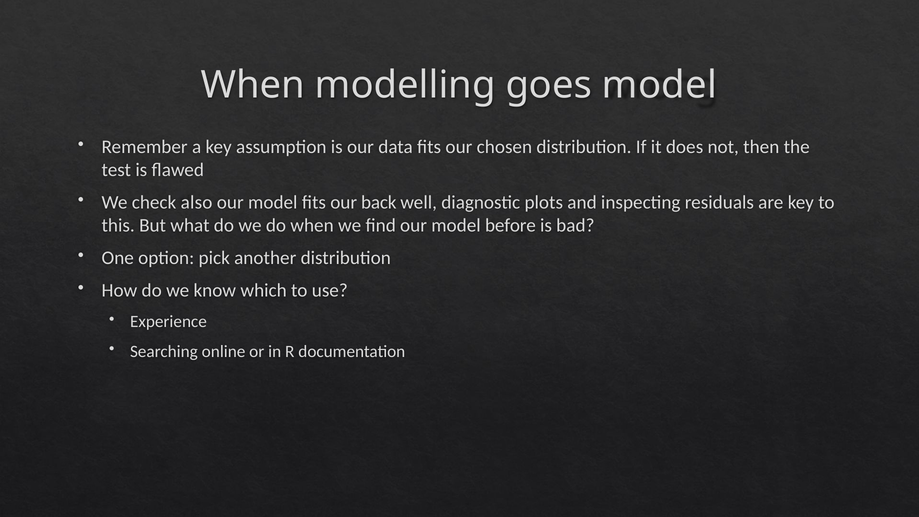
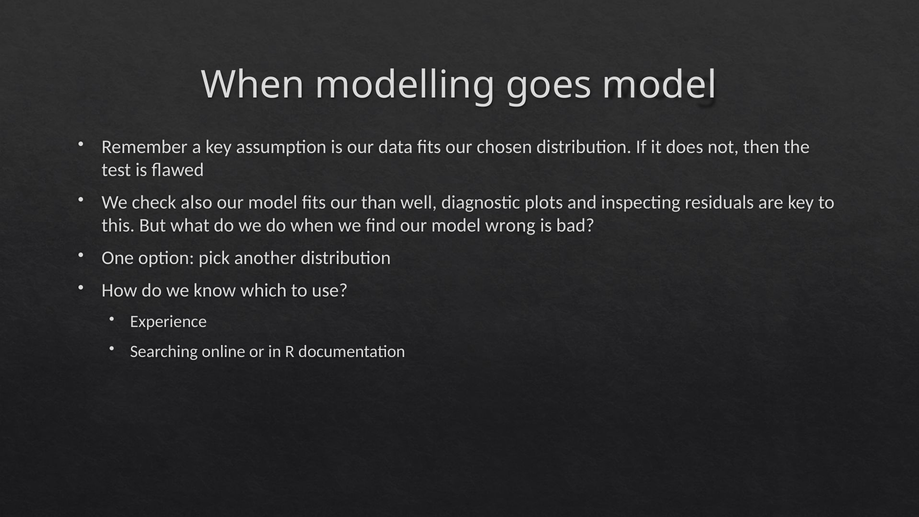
back: back -> than
before: before -> wrong
